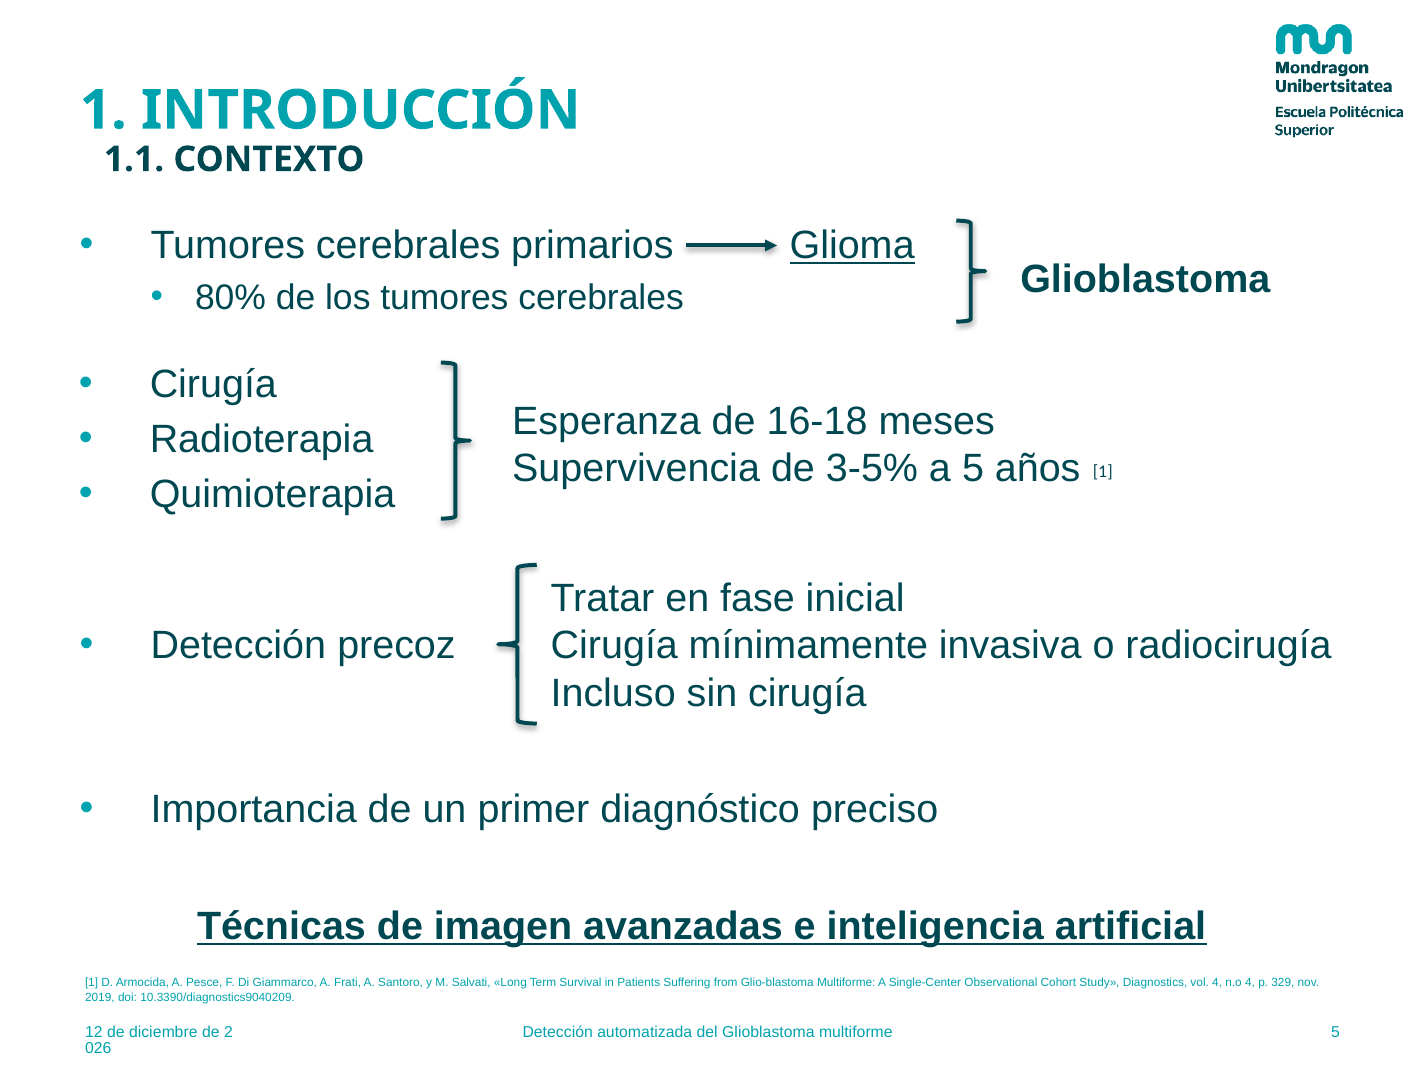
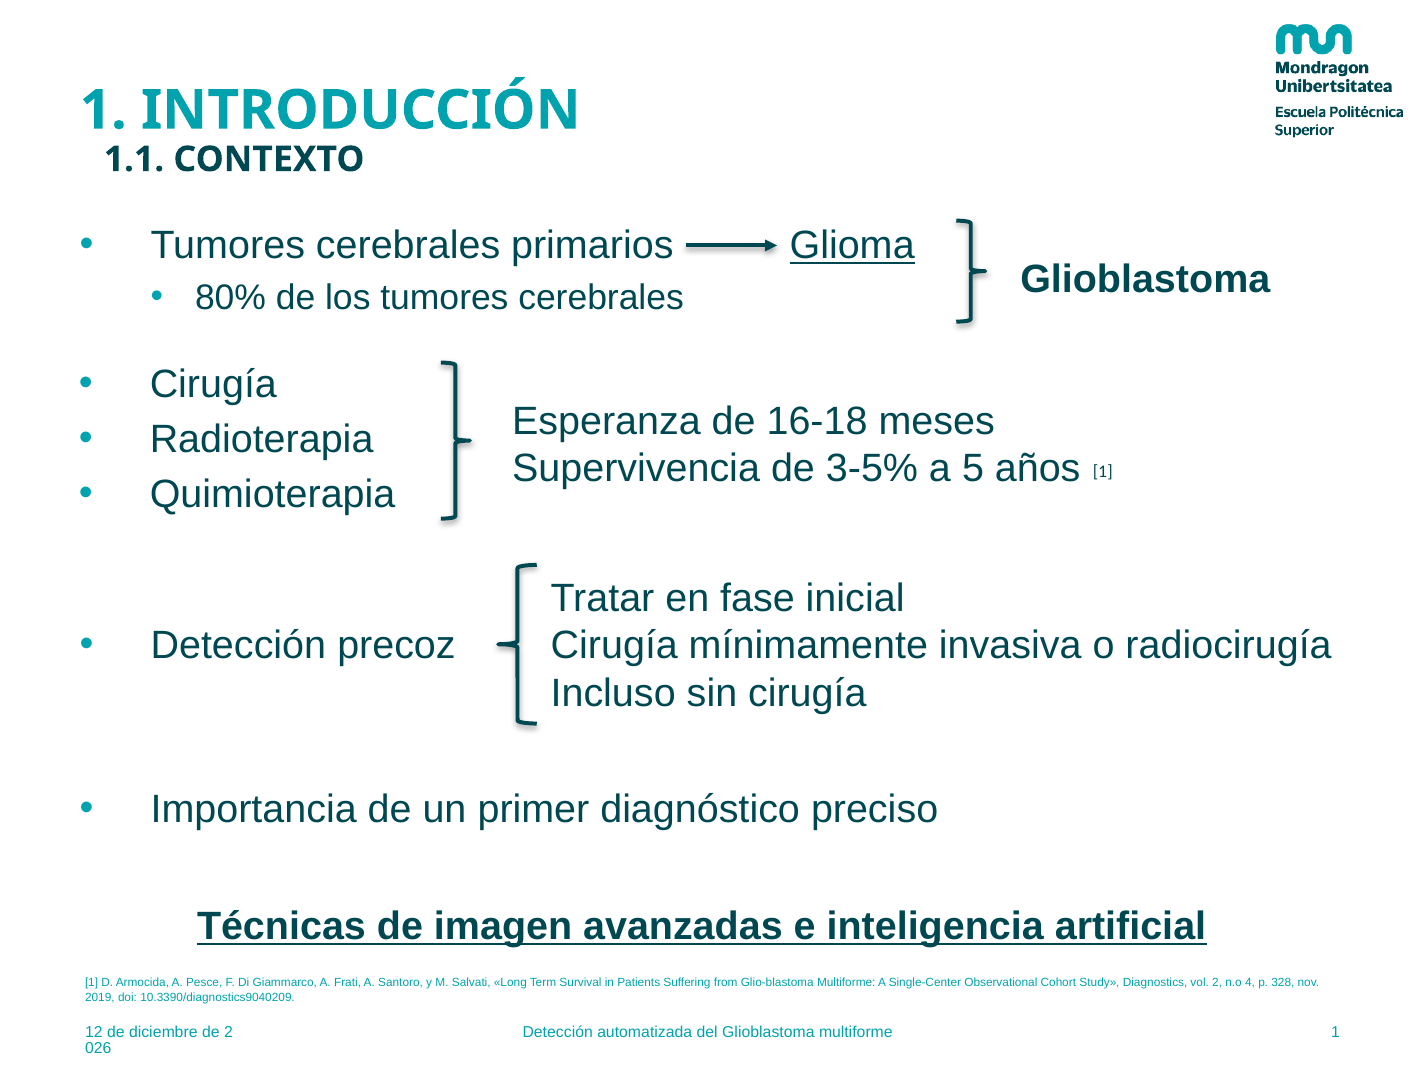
vol 4: 4 -> 2
329: 329 -> 328
multiforme 5: 5 -> 1
